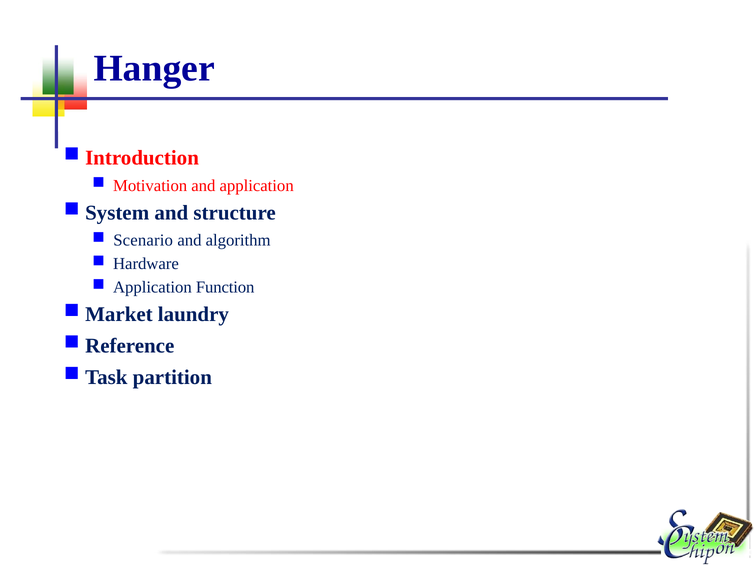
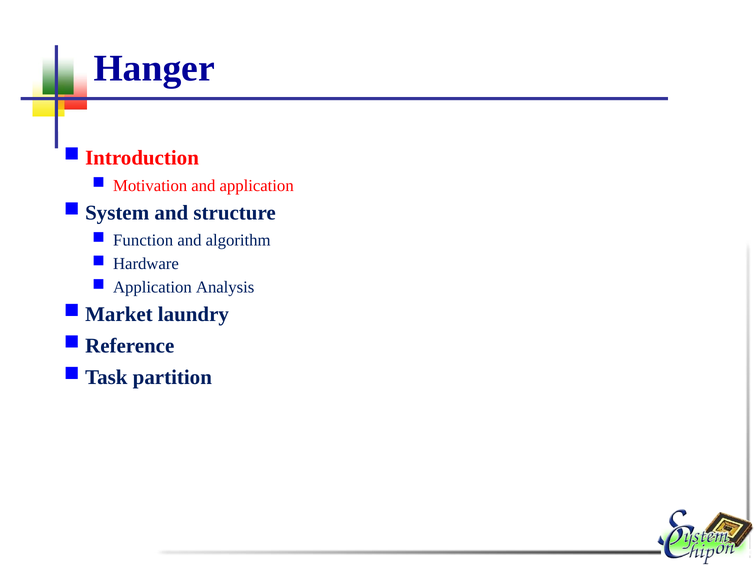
Scenario: Scenario -> Function
Function: Function -> Analysis
